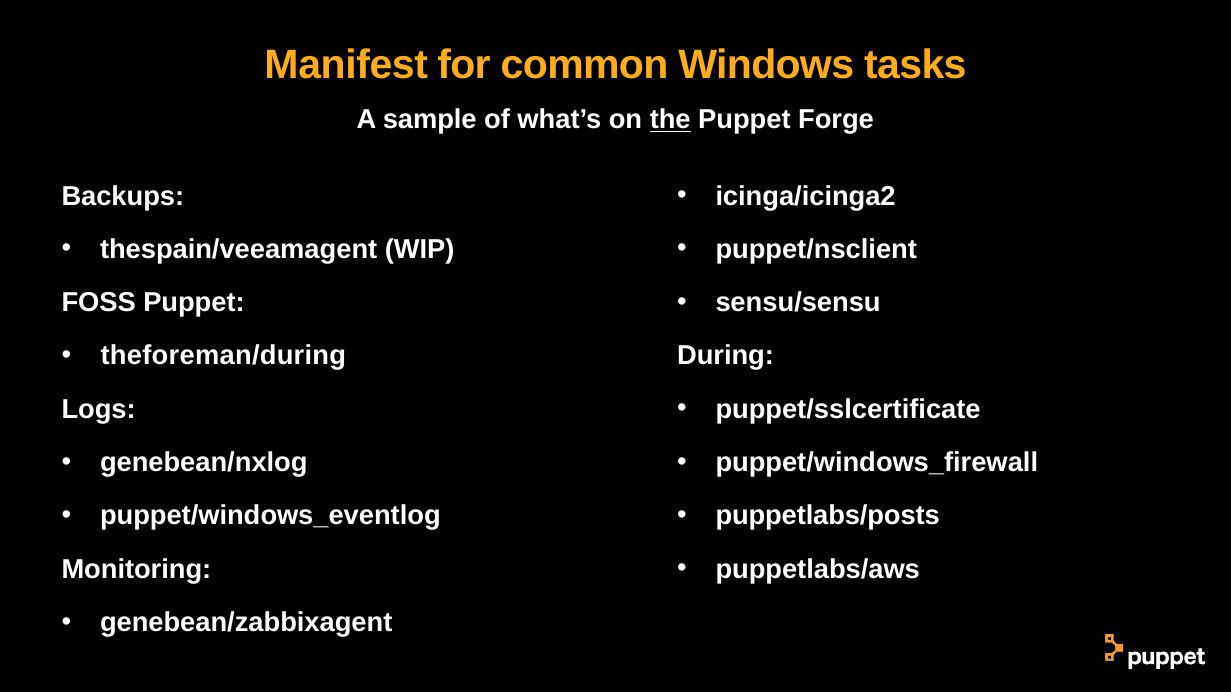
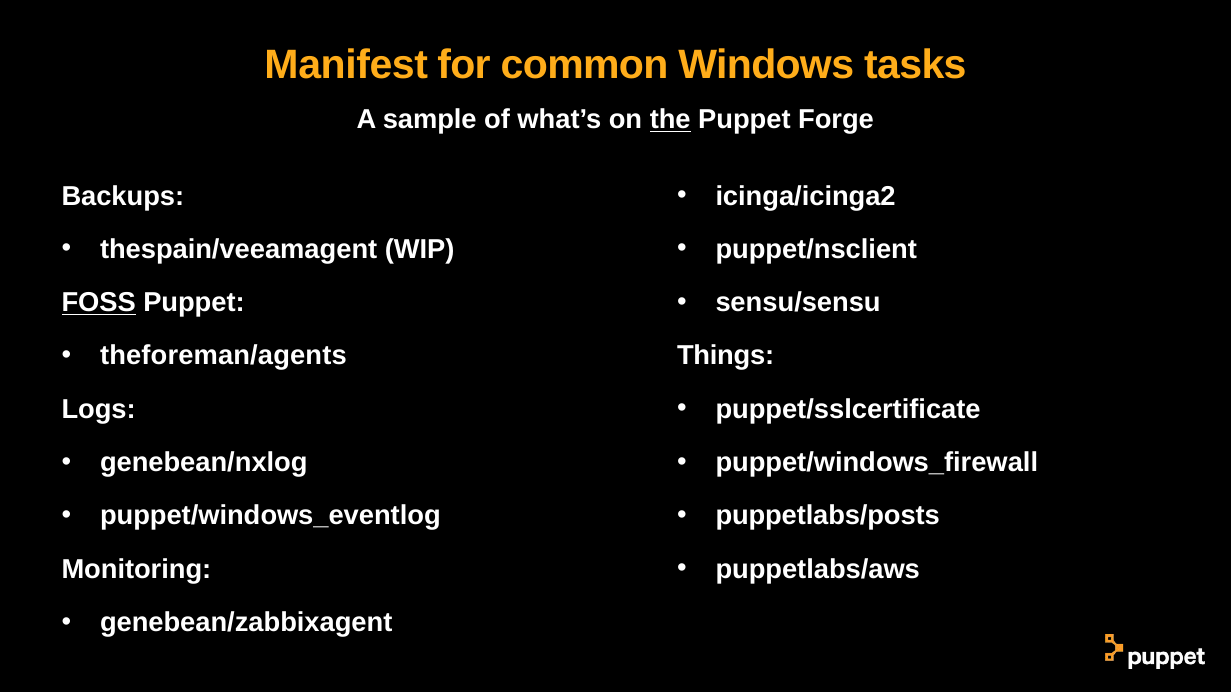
FOSS underline: none -> present
theforeman/during: theforeman/during -> theforeman/agents
During: During -> Things
